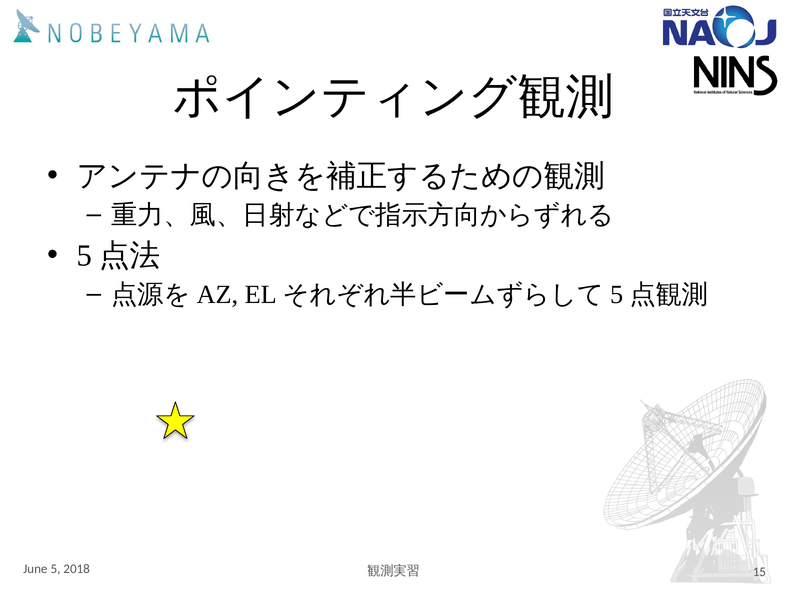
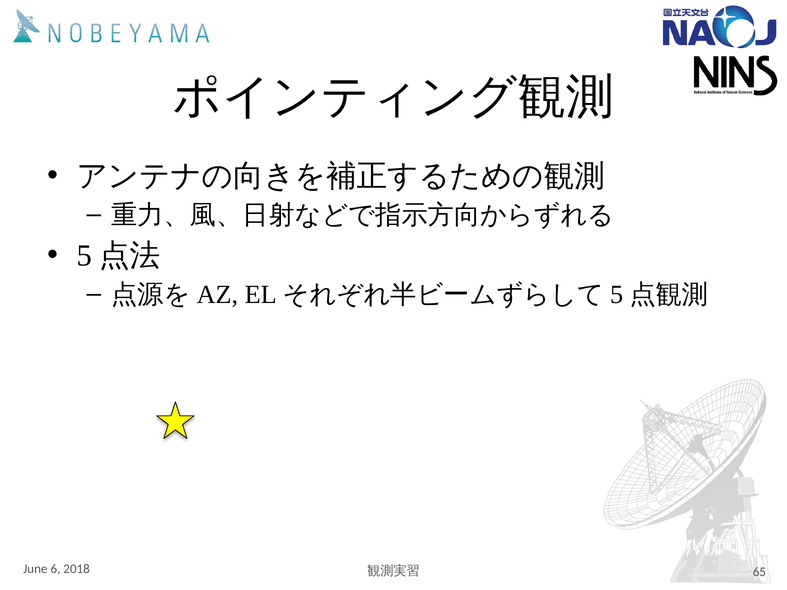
June 5: 5 -> 6
15: 15 -> 65
